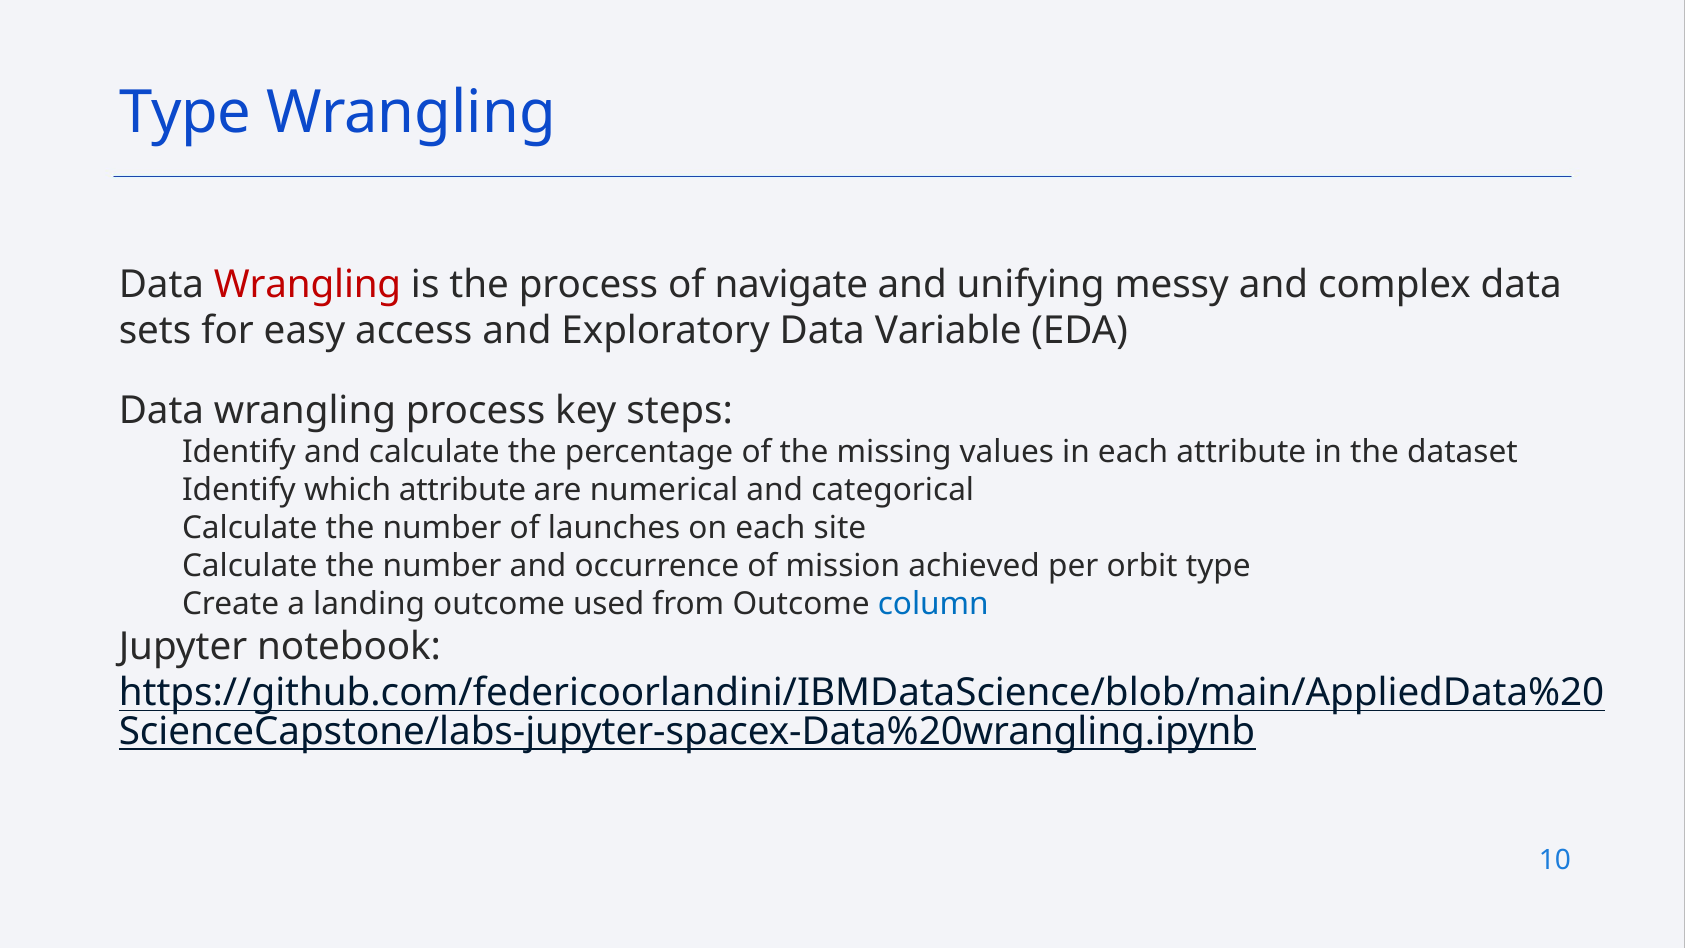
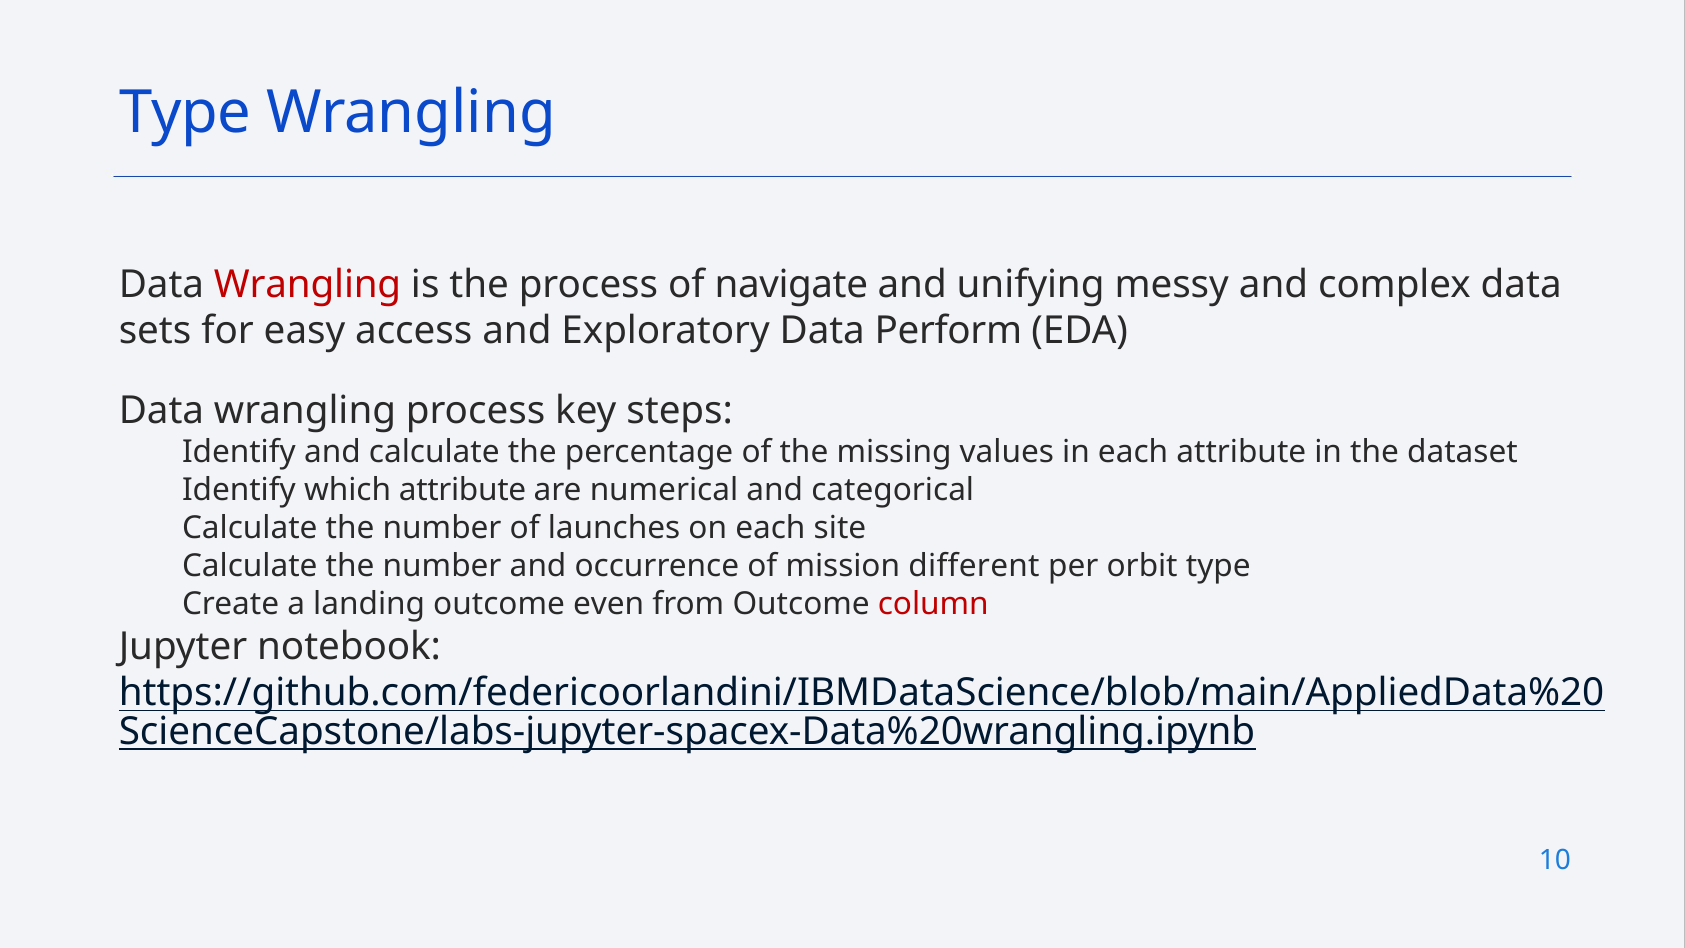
Variable: Variable -> Perform
achieved: achieved -> different
used: used -> even
column colour: blue -> red
